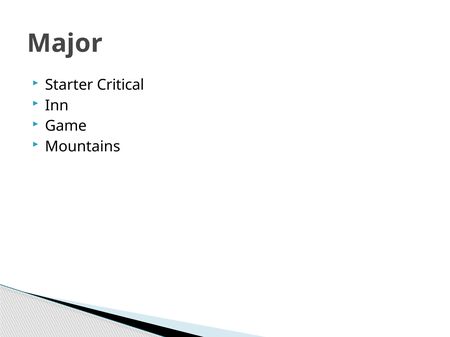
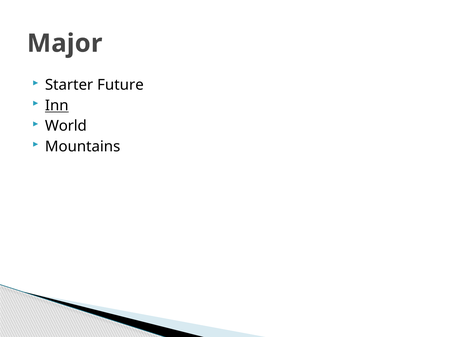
Critical: Critical -> Future
Inn underline: none -> present
Game: Game -> World
